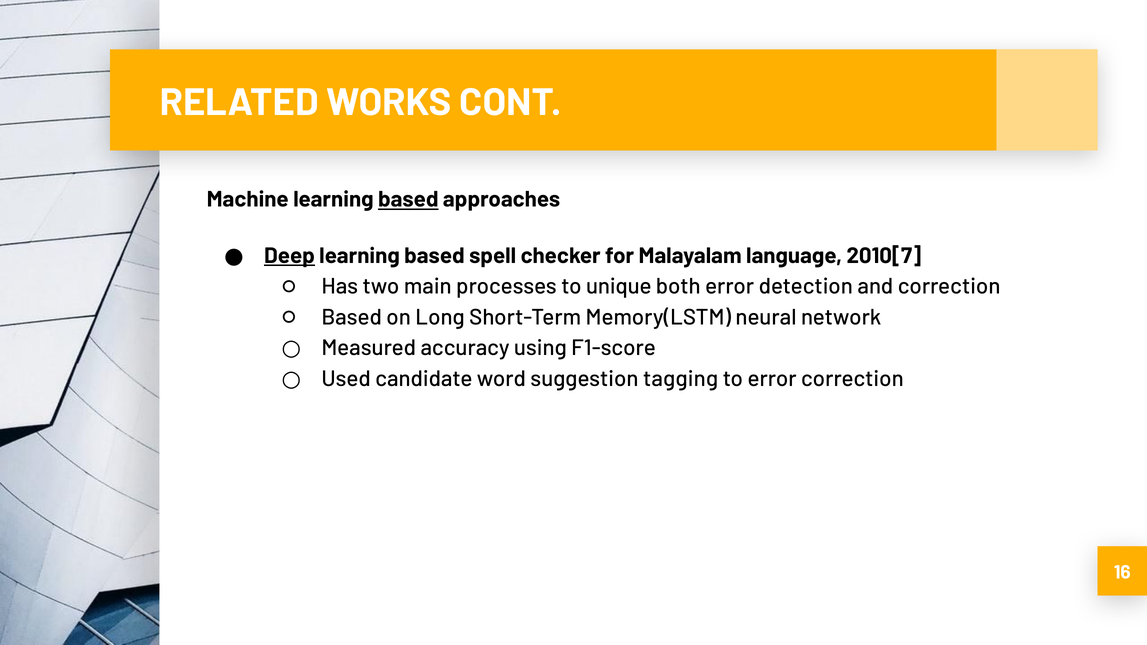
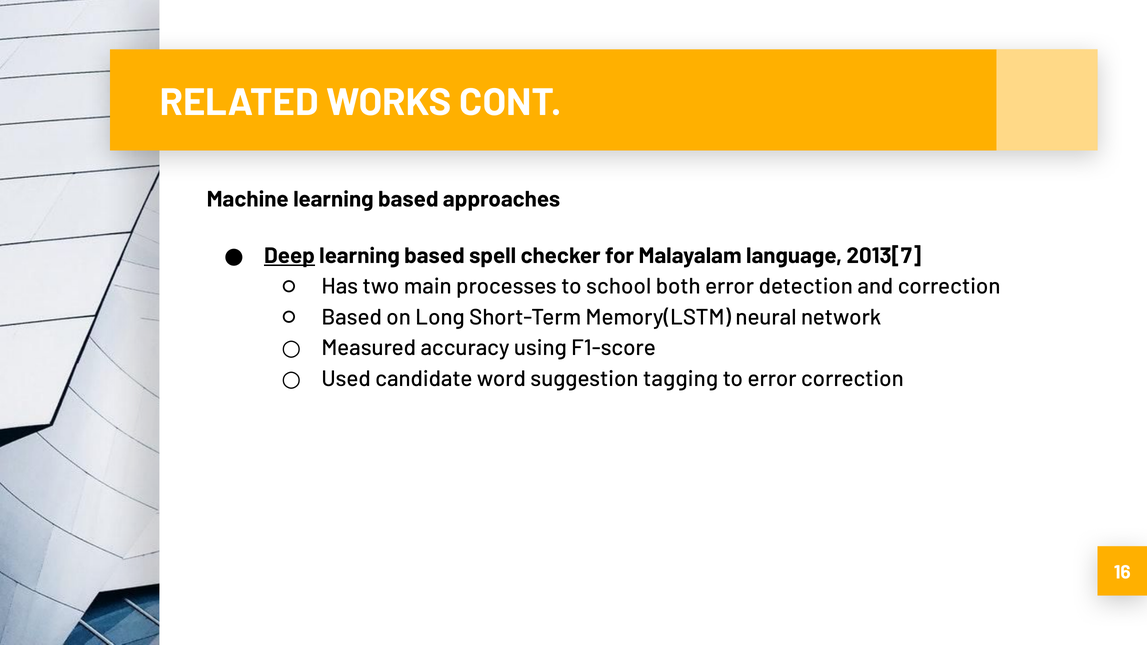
based at (408, 200) underline: present -> none
2010[7: 2010[7 -> 2013[7
unique: unique -> school
